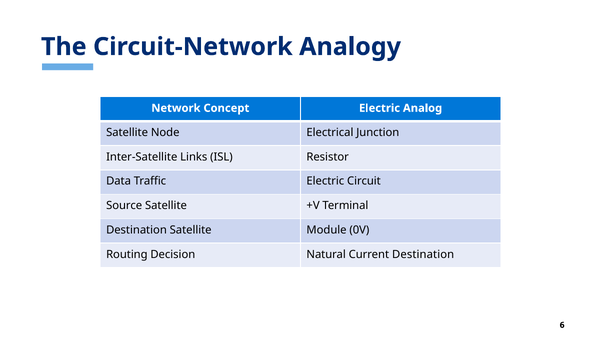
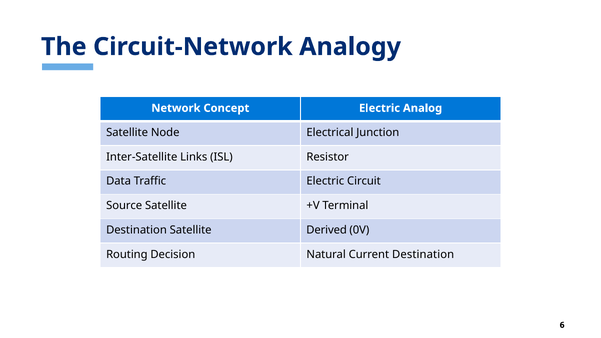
Module: Module -> Derived
